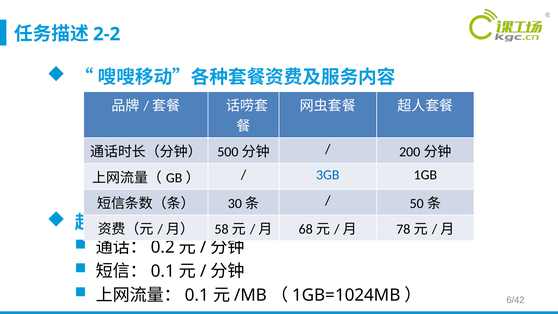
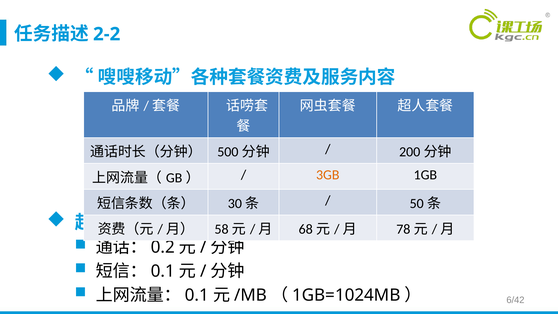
3GB colour: blue -> orange
